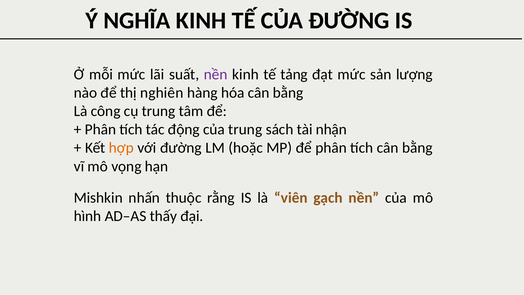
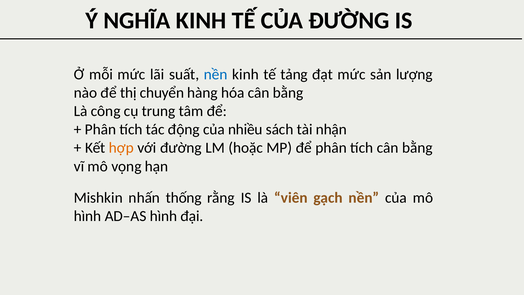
nền at (216, 74) colour: purple -> blue
nghiên: nghiên -> chuyển
của trung: trung -> nhiều
thuộc: thuộc -> thống
AD–AS thấy: thấy -> hình
